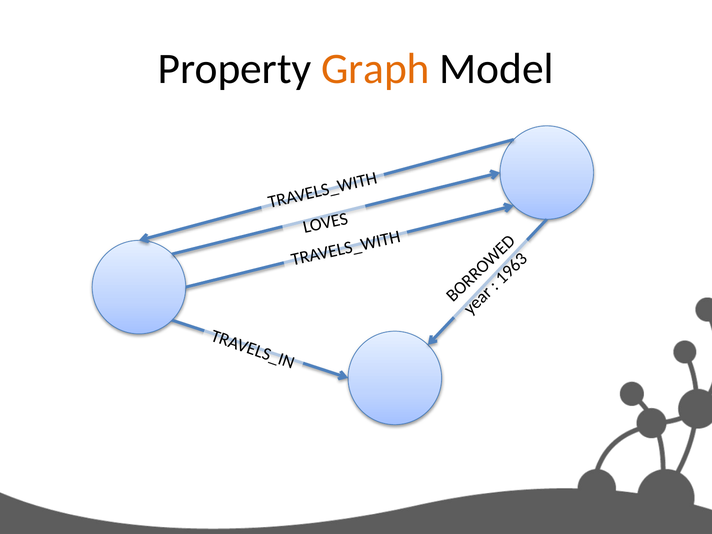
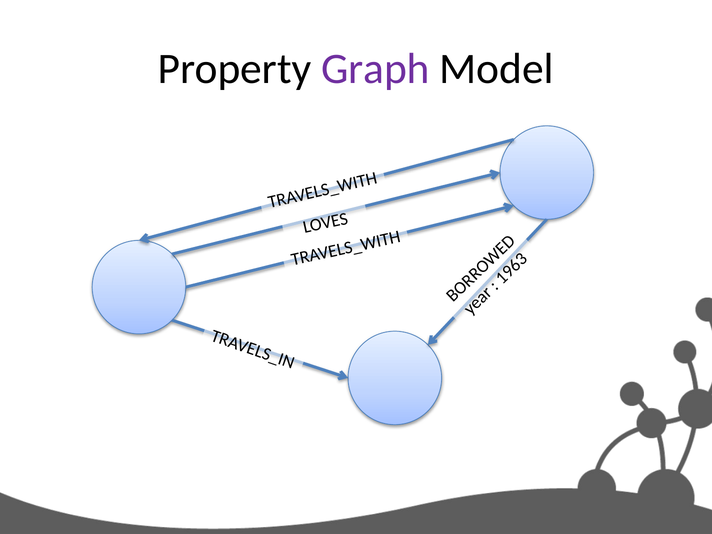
Graph colour: orange -> purple
